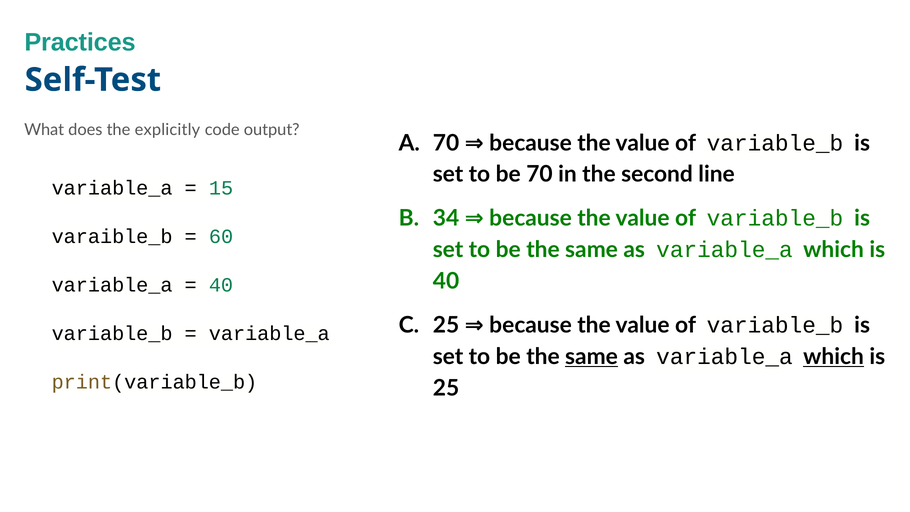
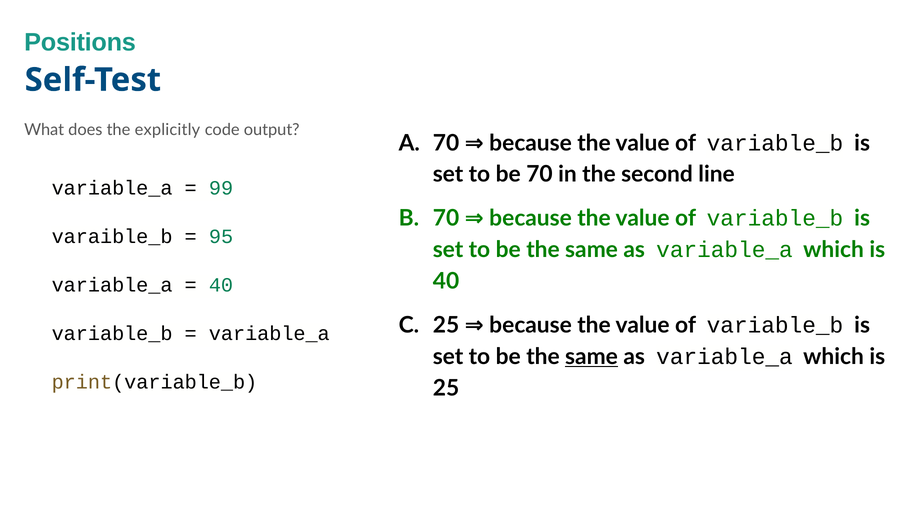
Practices: Practices -> Positions
15: 15 -> 99
34 at (446, 218): 34 -> 70
60: 60 -> 95
which at (834, 357) underline: present -> none
